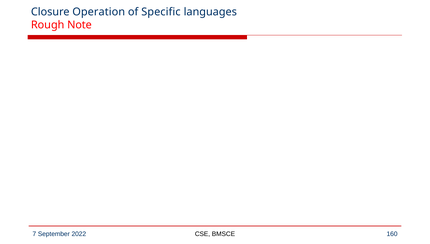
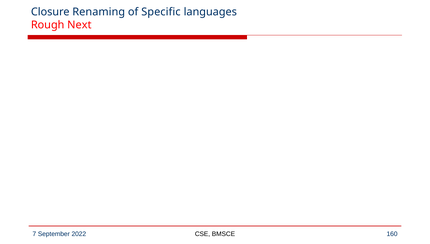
Operation: Operation -> Renaming
Note: Note -> Next
